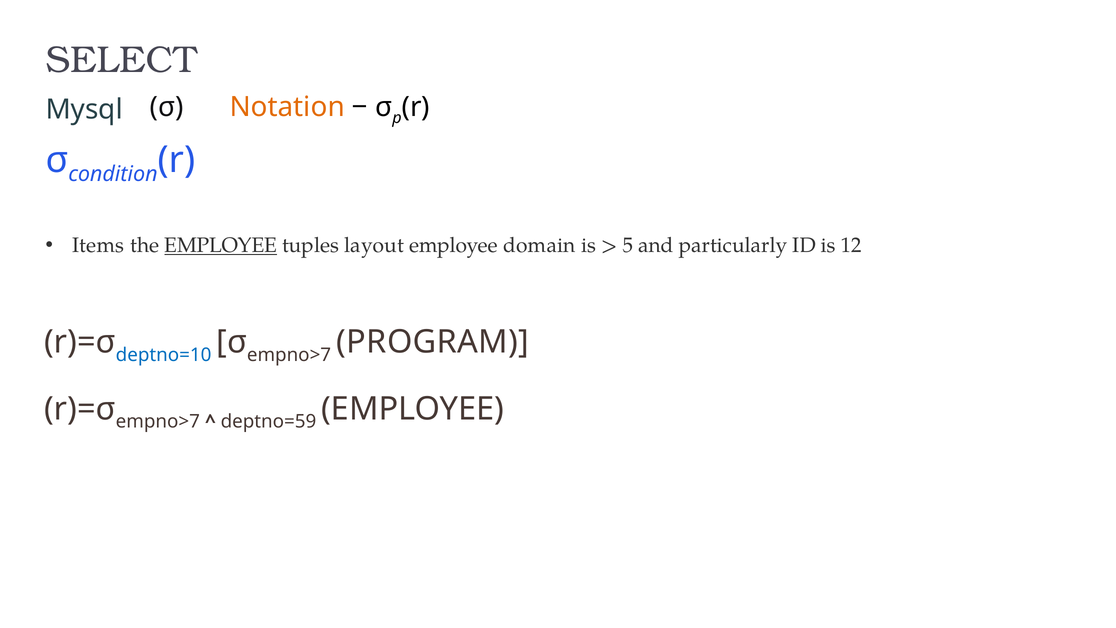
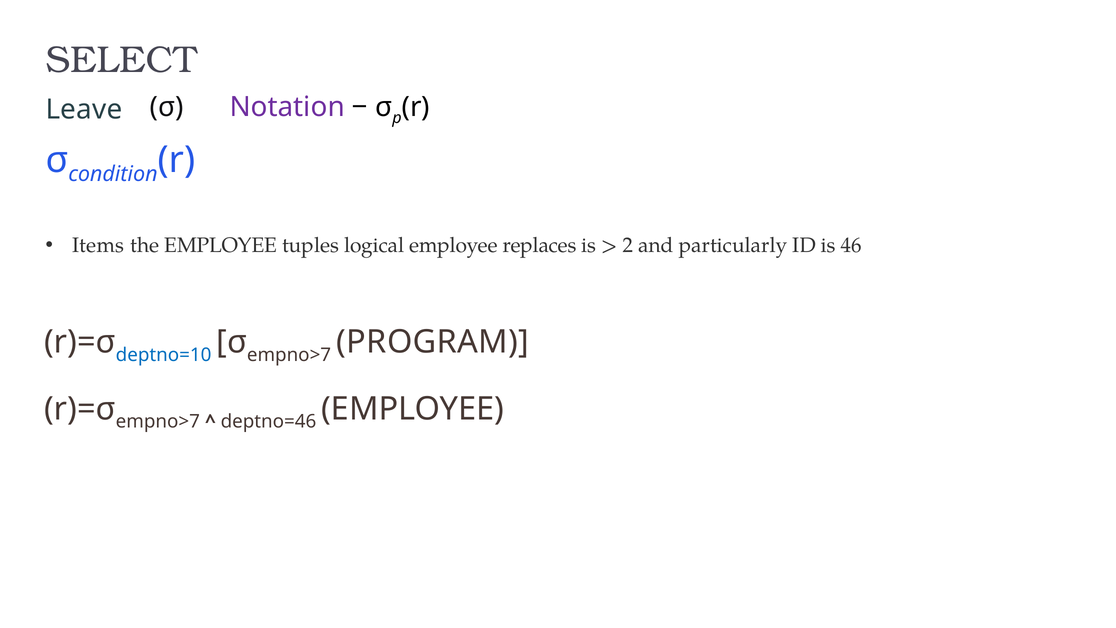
Mysql: Mysql -> Leave
Notation colour: orange -> purple
EMPLOYEE at (221, 245) underline: present -> none
layout: layout -> logical
domain: domain -> replaces
5: 5 -> 2
12: 12 -> 46
deptno=59: deptno=59 -> deptno=46
